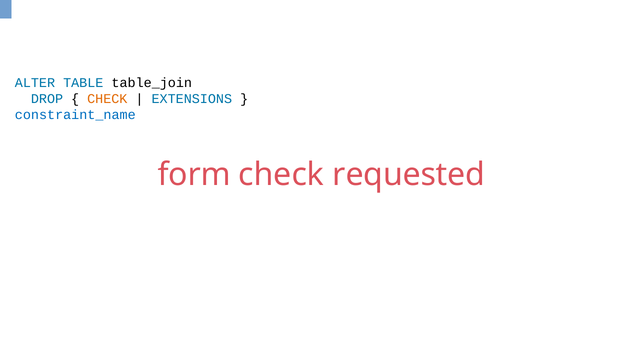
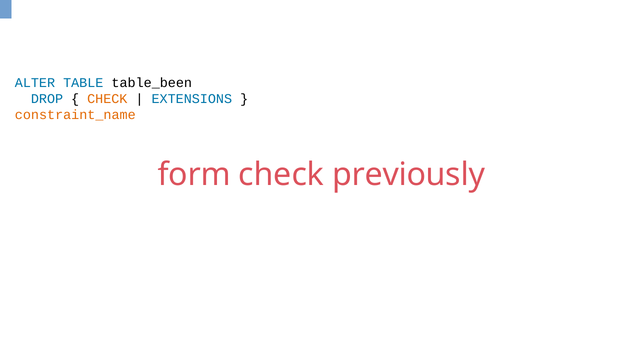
table_join: table_join -> table_been
constraint_name colour: blue -> orange
requested: requested -> previously
